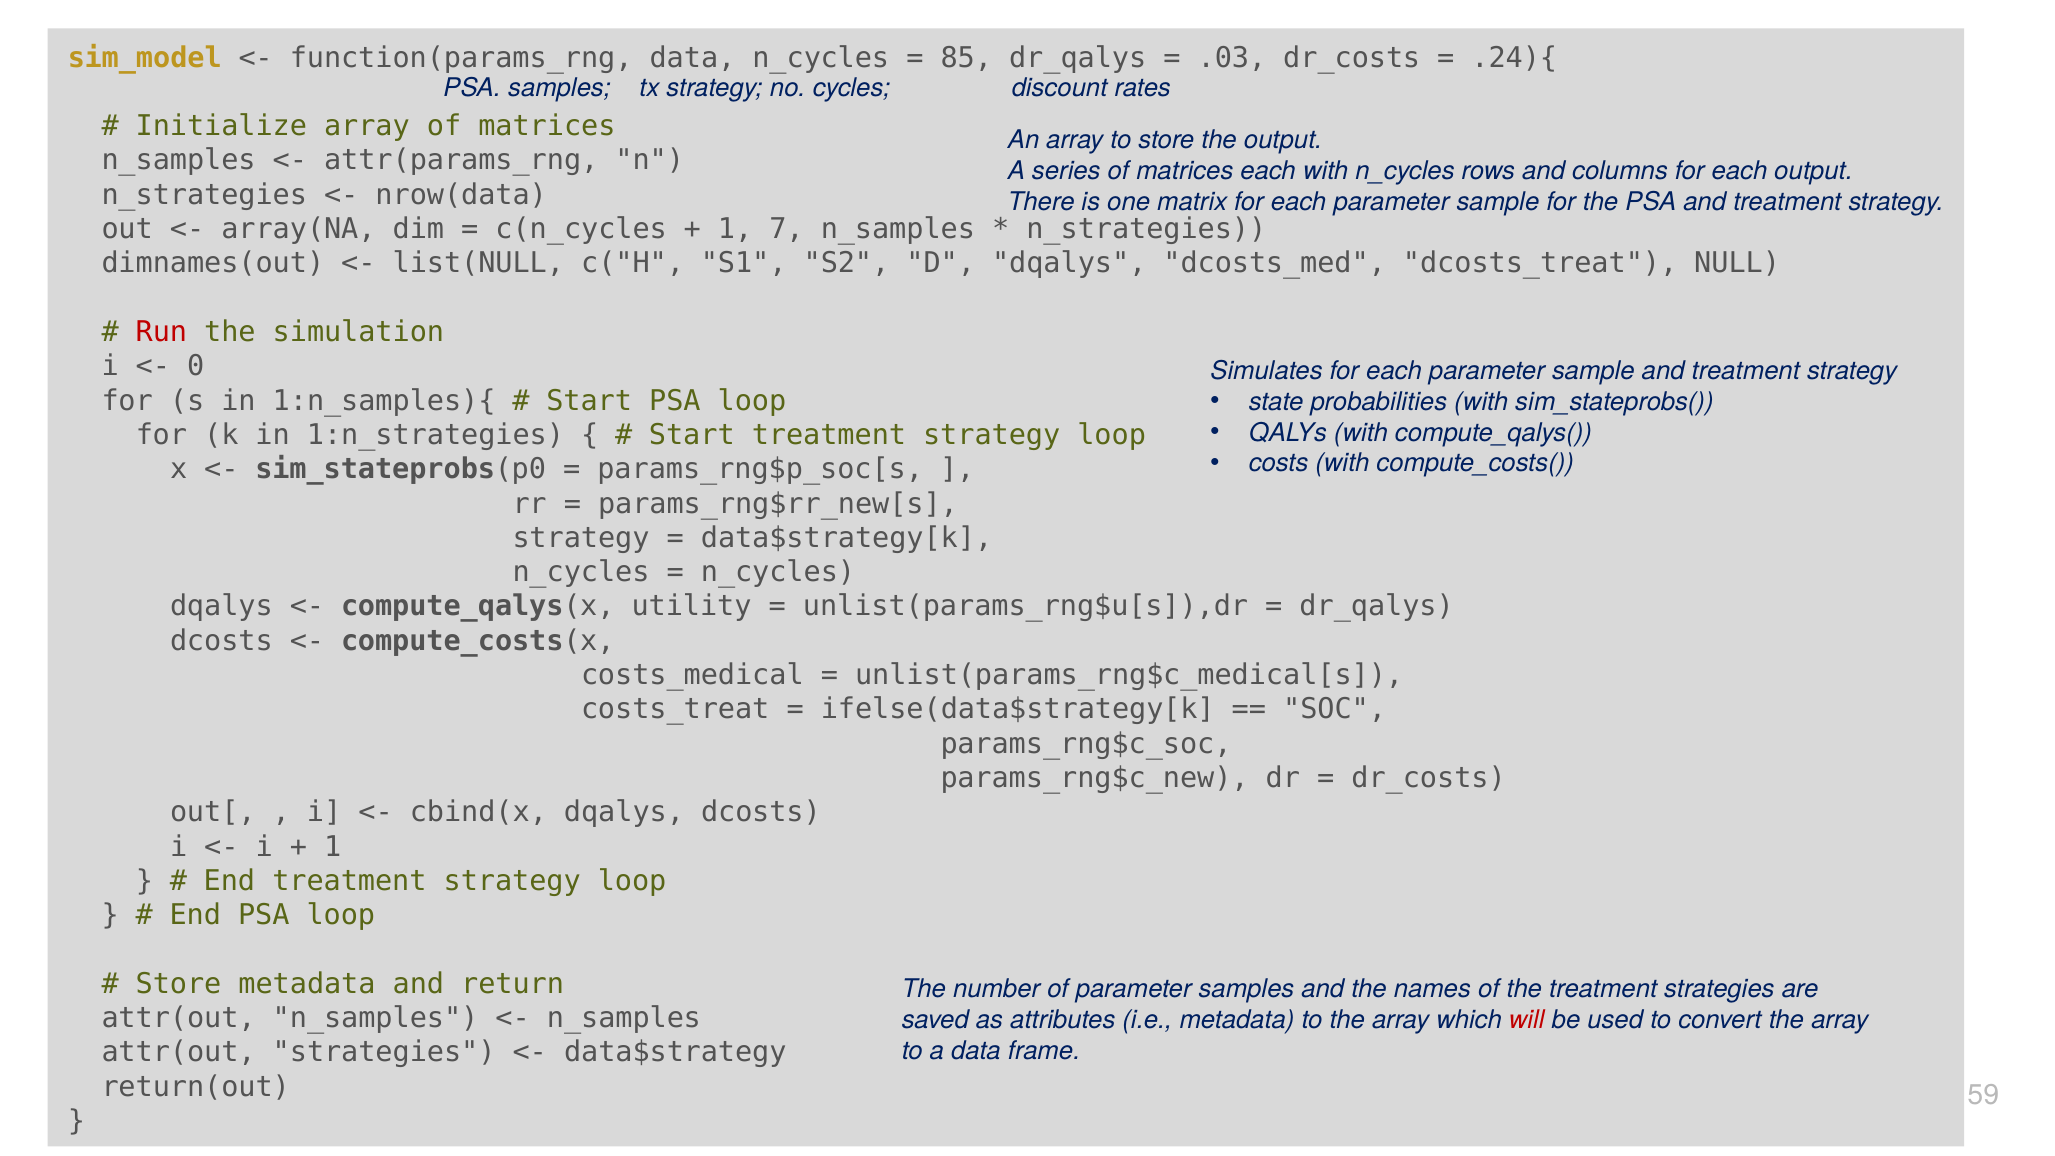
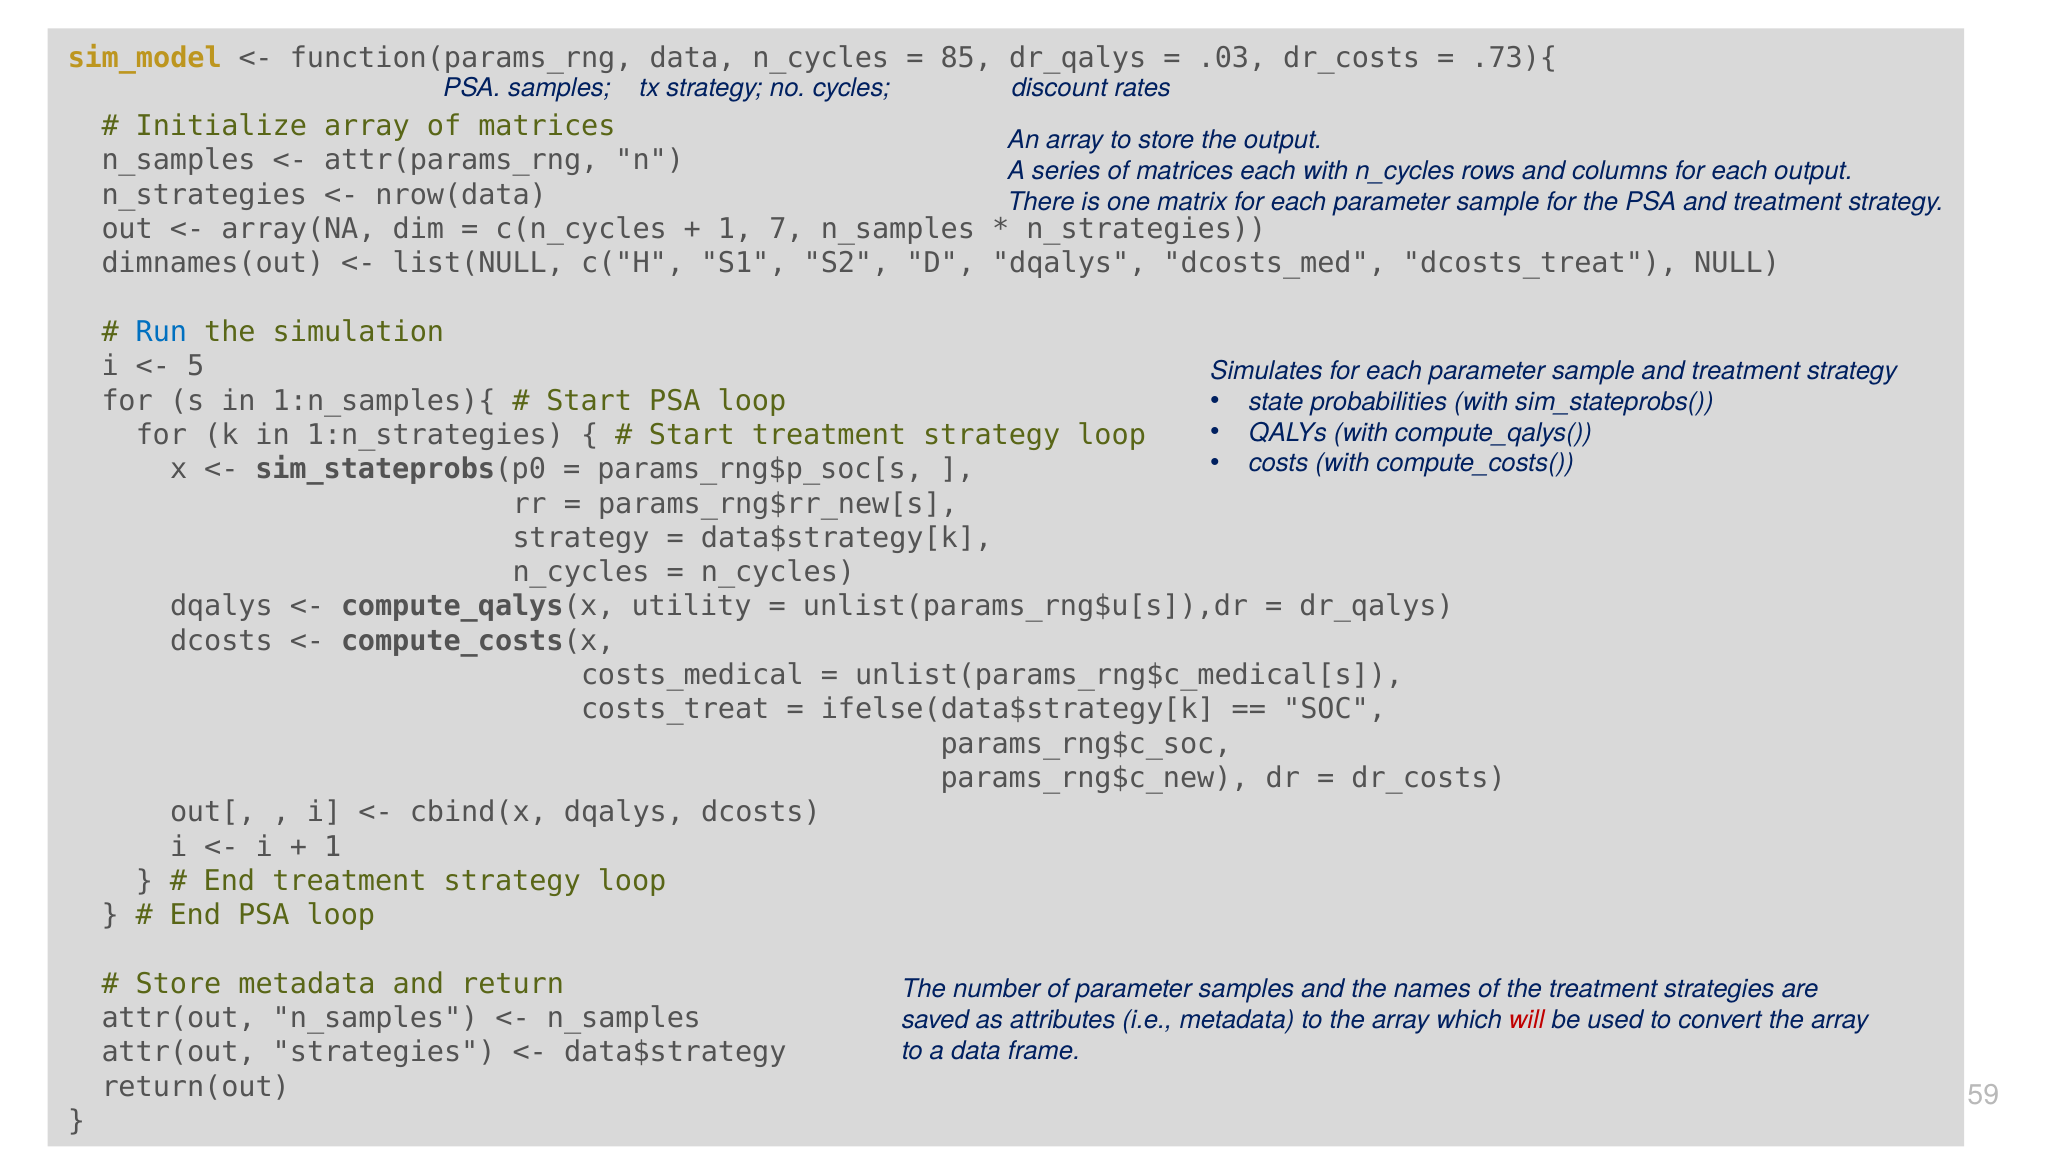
.24){: .24){ -> .73){
Run colour: red -> blue
0: 0 -> 5
